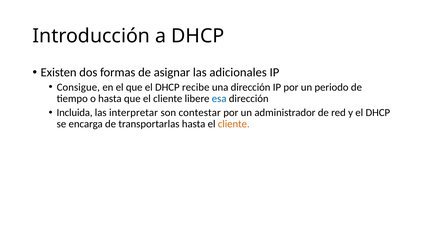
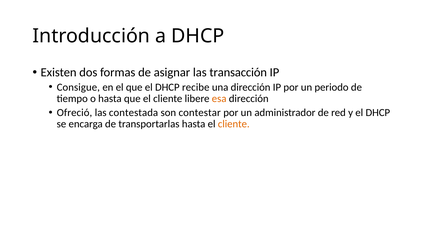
adicionales: adicionales -> transacción
esa colour: blue -> orange
Incluida: Incluida -> Ofreció
interpretar: interpretar -> contestada
